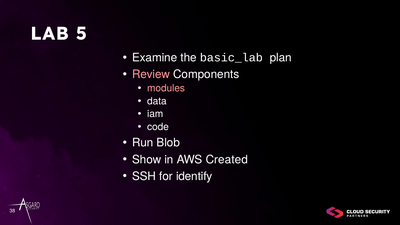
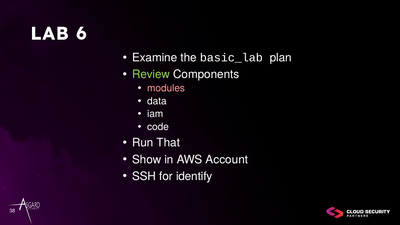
5: 5 -> 6
Review colour: pink -> light green
Blob: Blob -> That
Created: Created -> Account
